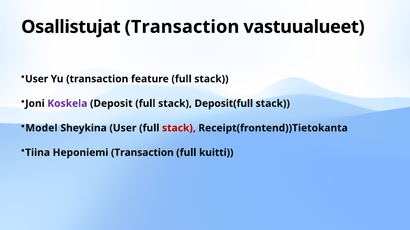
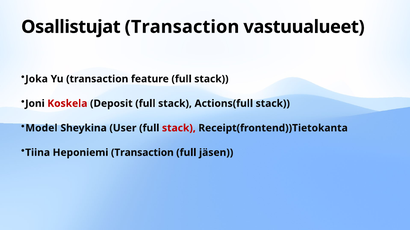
User at (37, 79): User -> Joka
Koskela colour: purple -> red
Deposit(full: Deposit(full -> Actions(full
kuitti: kuitti -> jäsen
